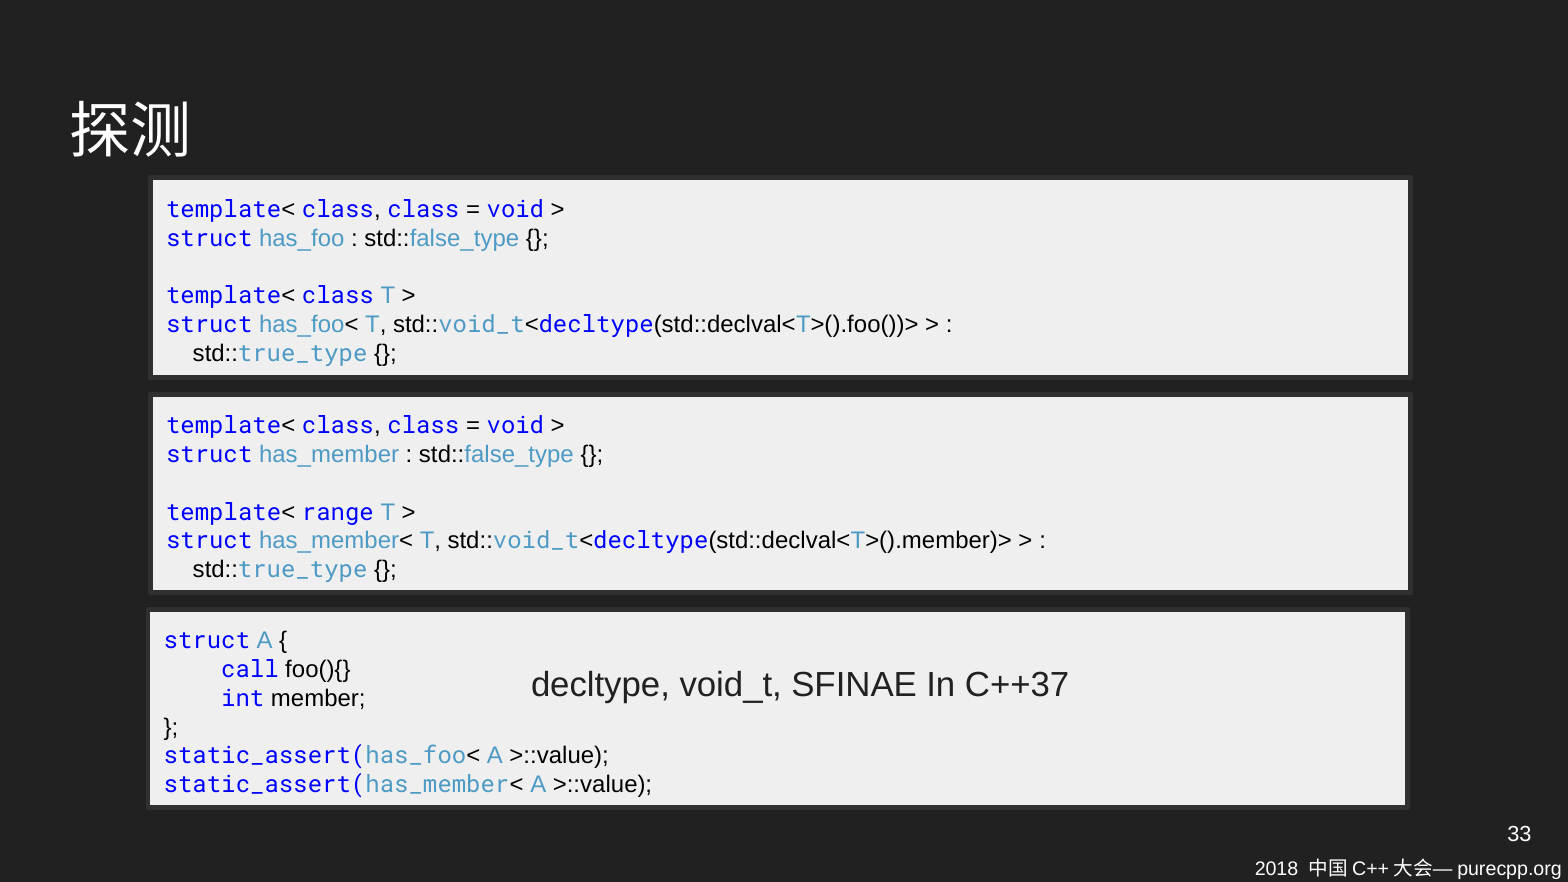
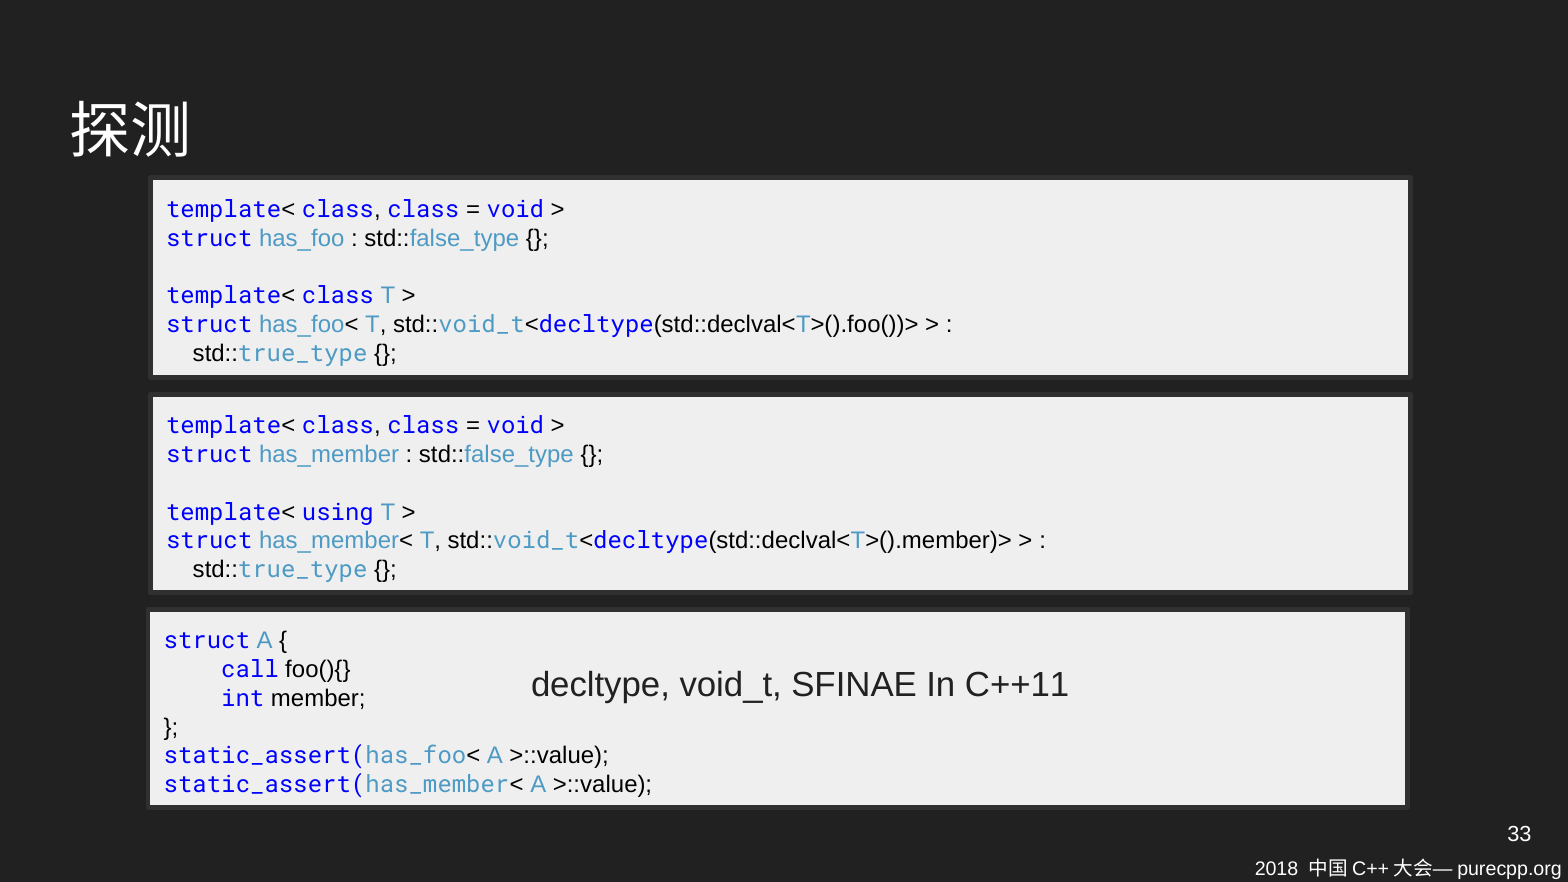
range: range -> using
C++37: C++37 -> C++11
